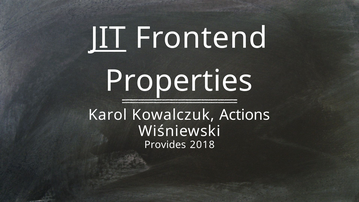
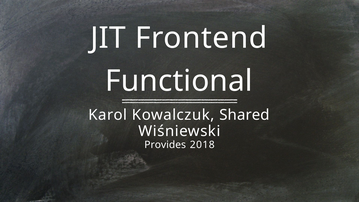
JIT underline: present -> none
Properties: Properties -> Functional
Actions: Actions -> Shared
